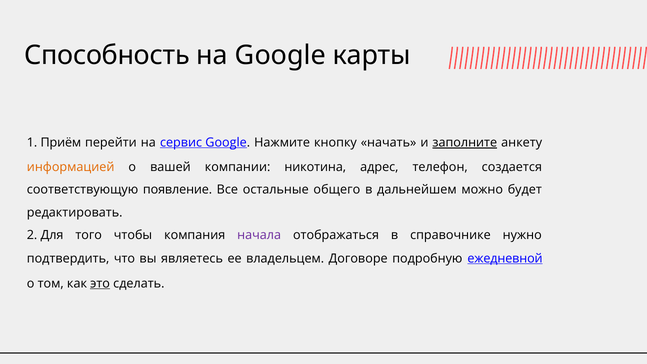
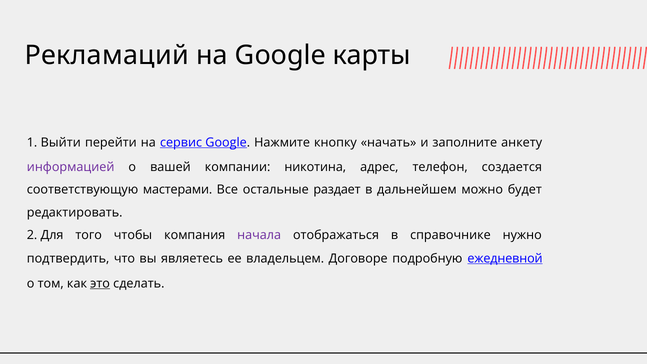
Способность: Способность -> Рекламаций
Приём: Приём -> Выйти
заполните underline: present -> none
информацией colour: orange -> purple
появление: появление -> мастерами
общего: общего -> раздает
